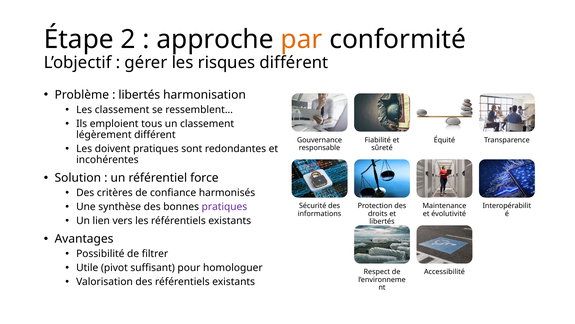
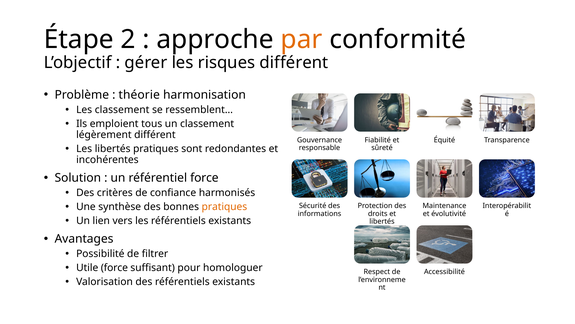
libertés at (139, 95): libertés -> théorie
Les doivent: doivent -> libertés
pratiques at (224, 207) colour: purple -> orange
Utile pivot: pivot -> force
